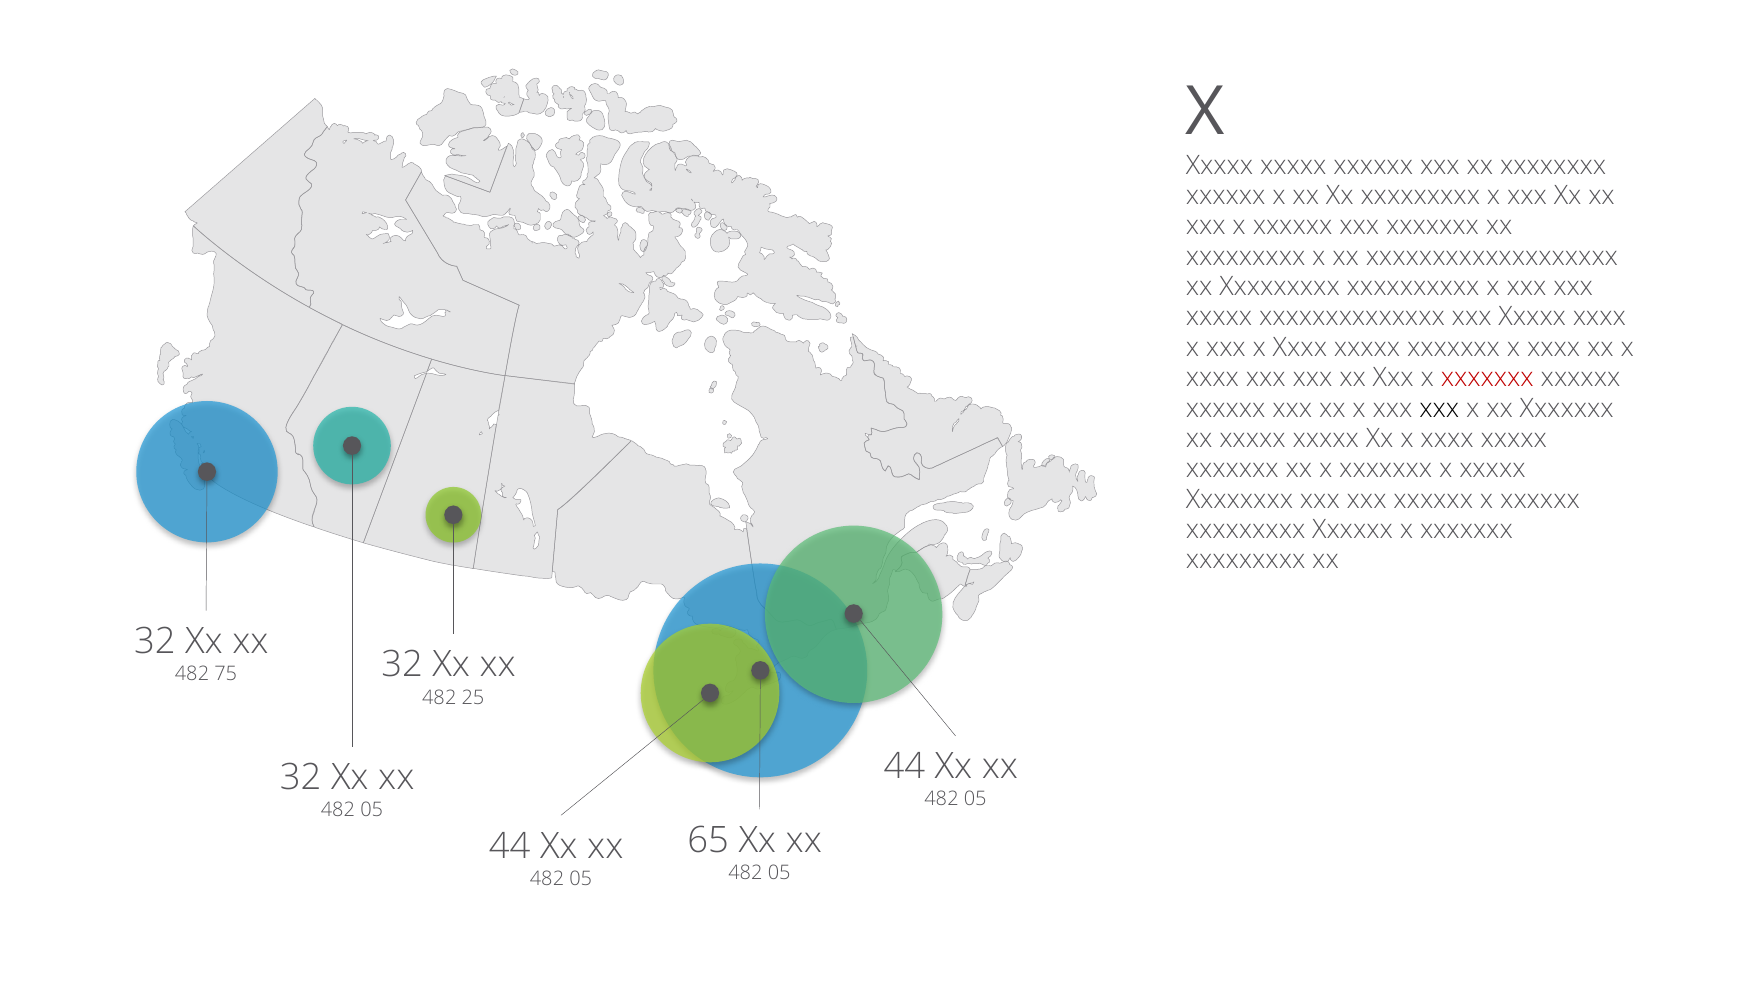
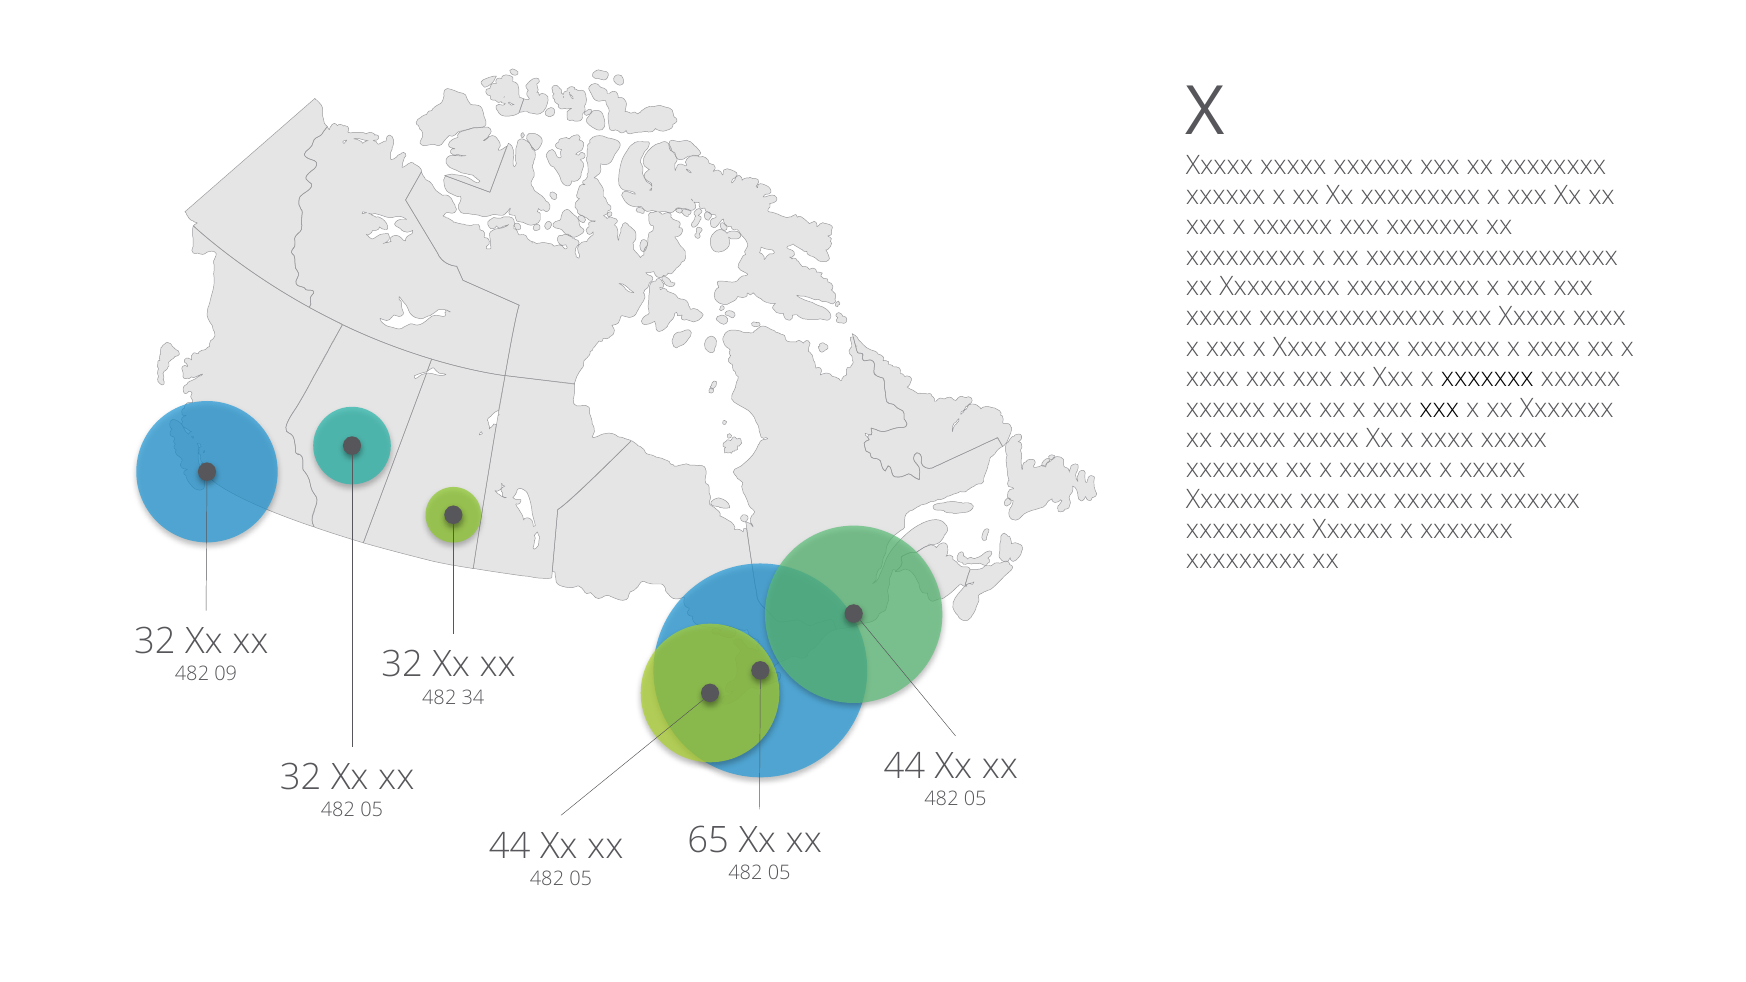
xxxxxxx at (1487, 378) colour: red -> black
75: 75 -> 09
25: 25 -> 34
